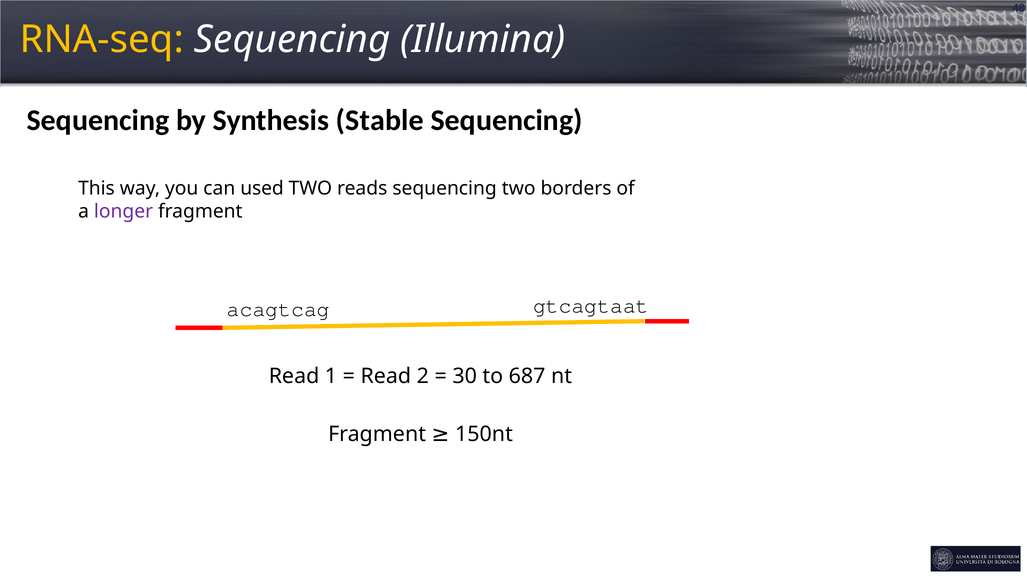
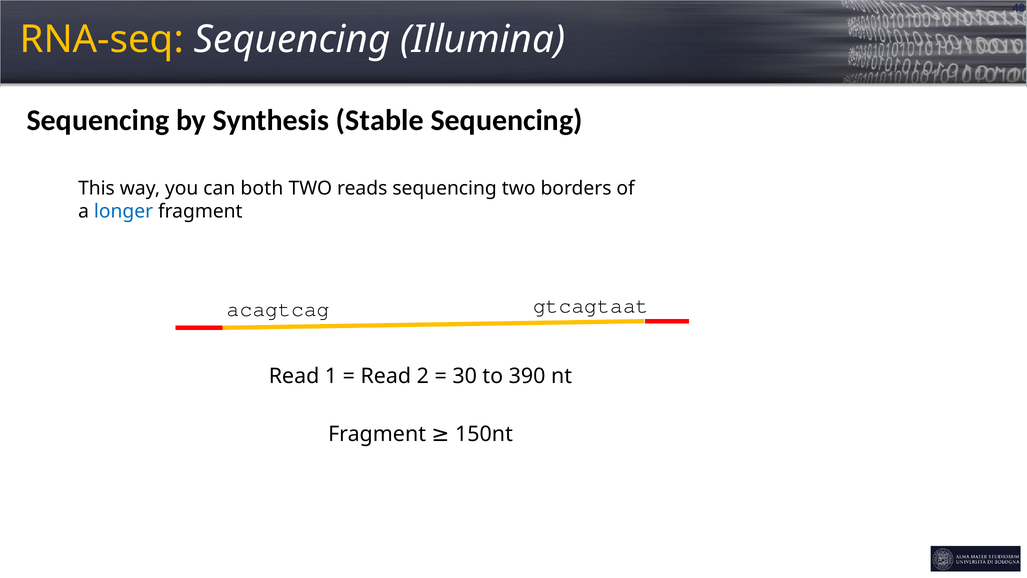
used: used -> both
longer colour: purple -> blue
687: 687 -> 390
